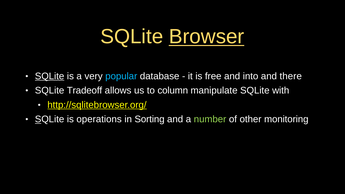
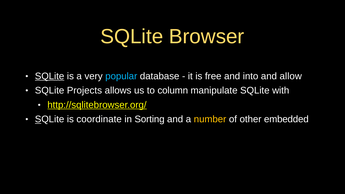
Browser underline: present -> none
there: there -> allow
Tradeoff: Tradeoff -> Projects
operations: operations -> coordinate
number colour: light green -> yellow
monitoring: monitoring -> embedded
